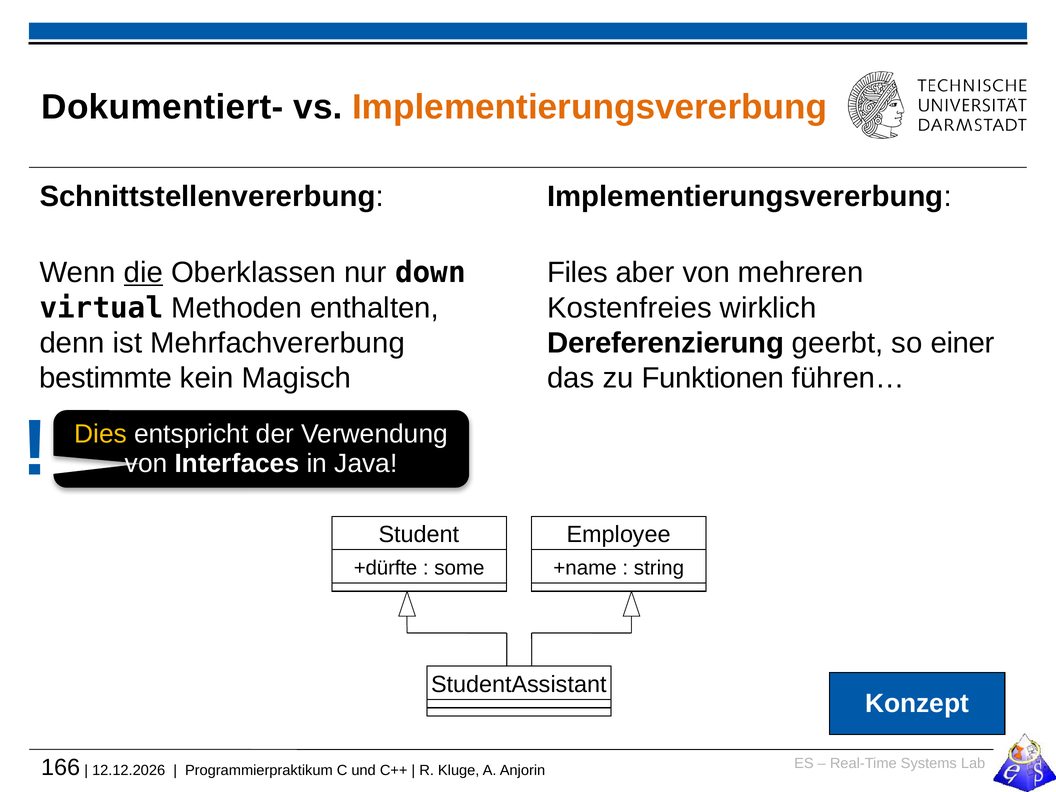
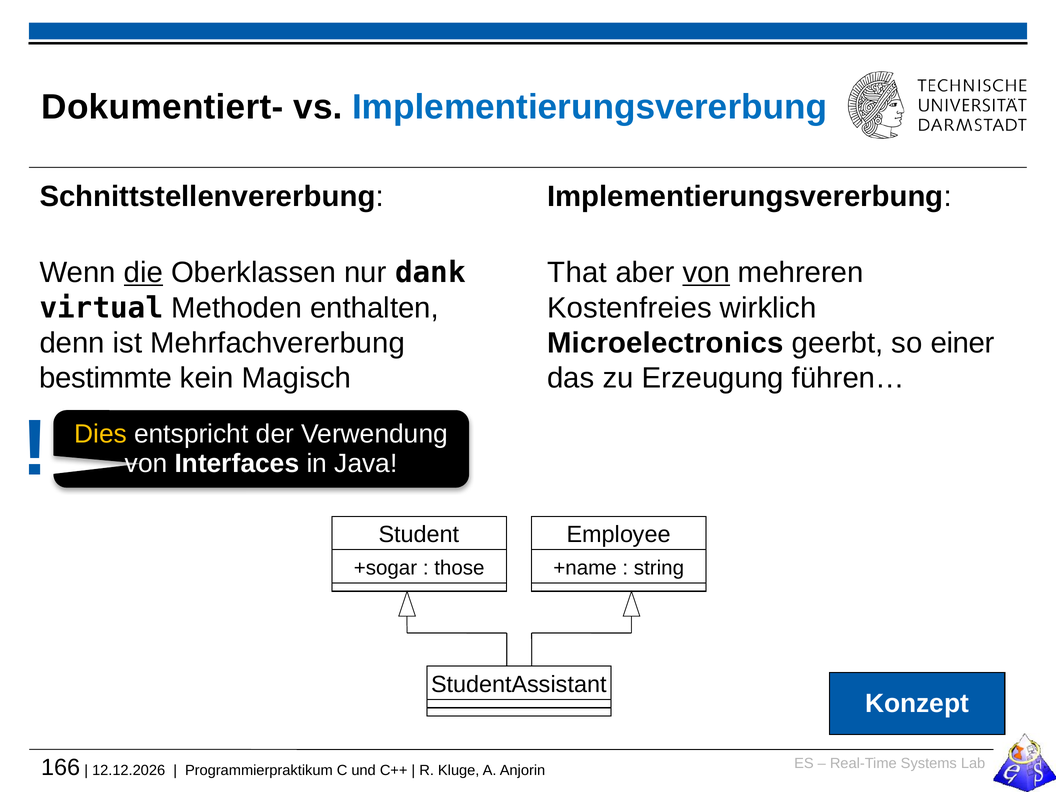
Implementierungsvererbung at (590, 107) colour: orange -> blue
down: down -> dank
Files: Files -> That
von at (706, 273) underline: none -> present
Dereferenzierung: Dereferenzierung -> Microelectronics
Funktionen: Funktionen -> Erzeugung
+dürfte: +dürfte -> +sogar
some: some -> those
